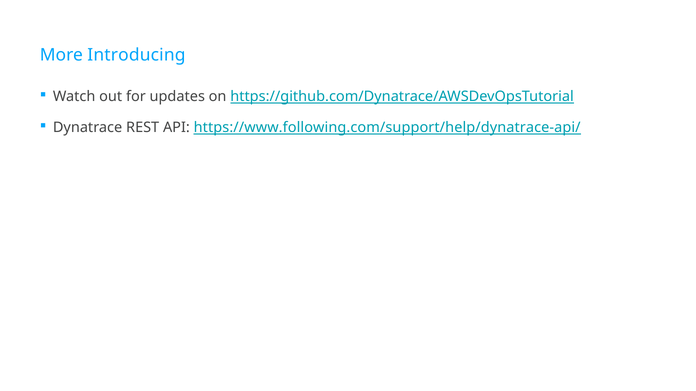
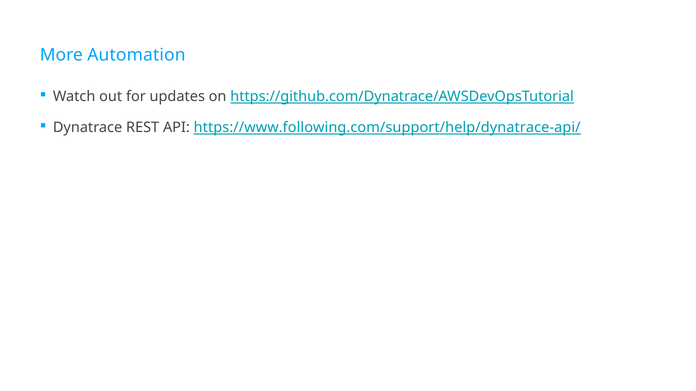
Introducing: Introducing -> Automation
